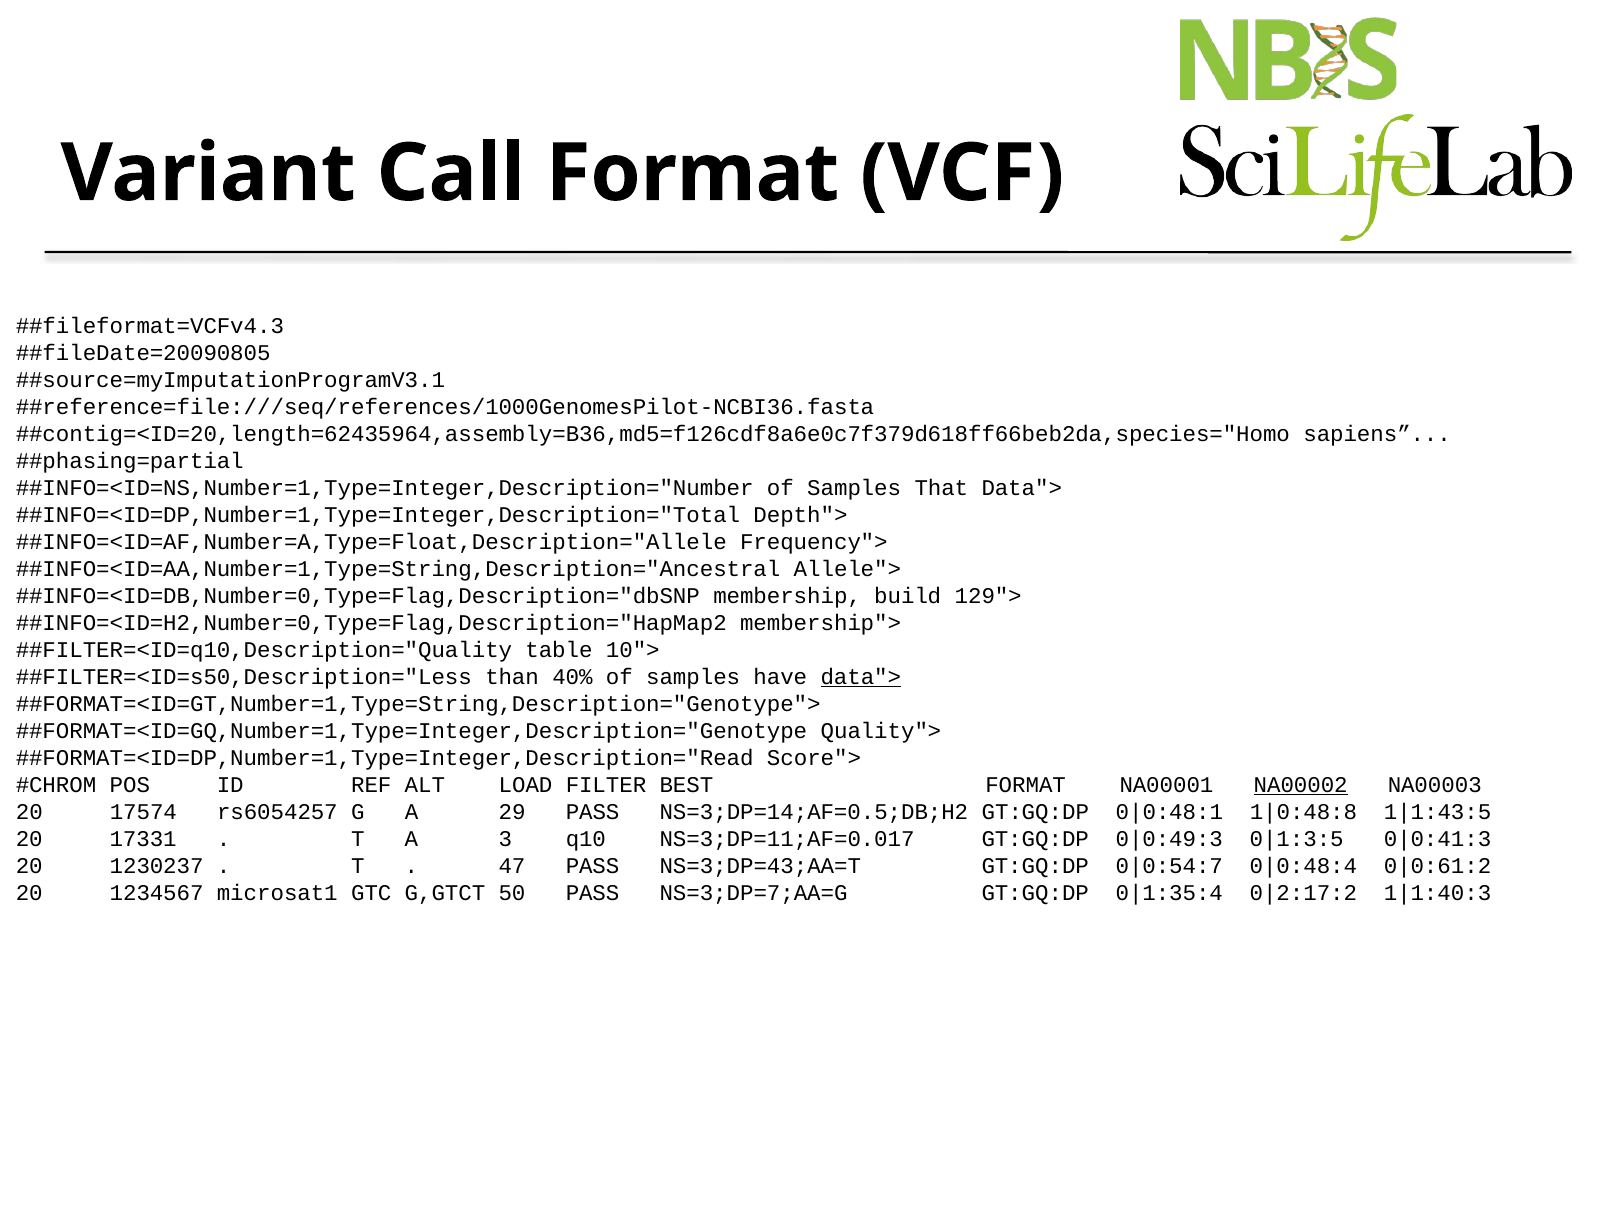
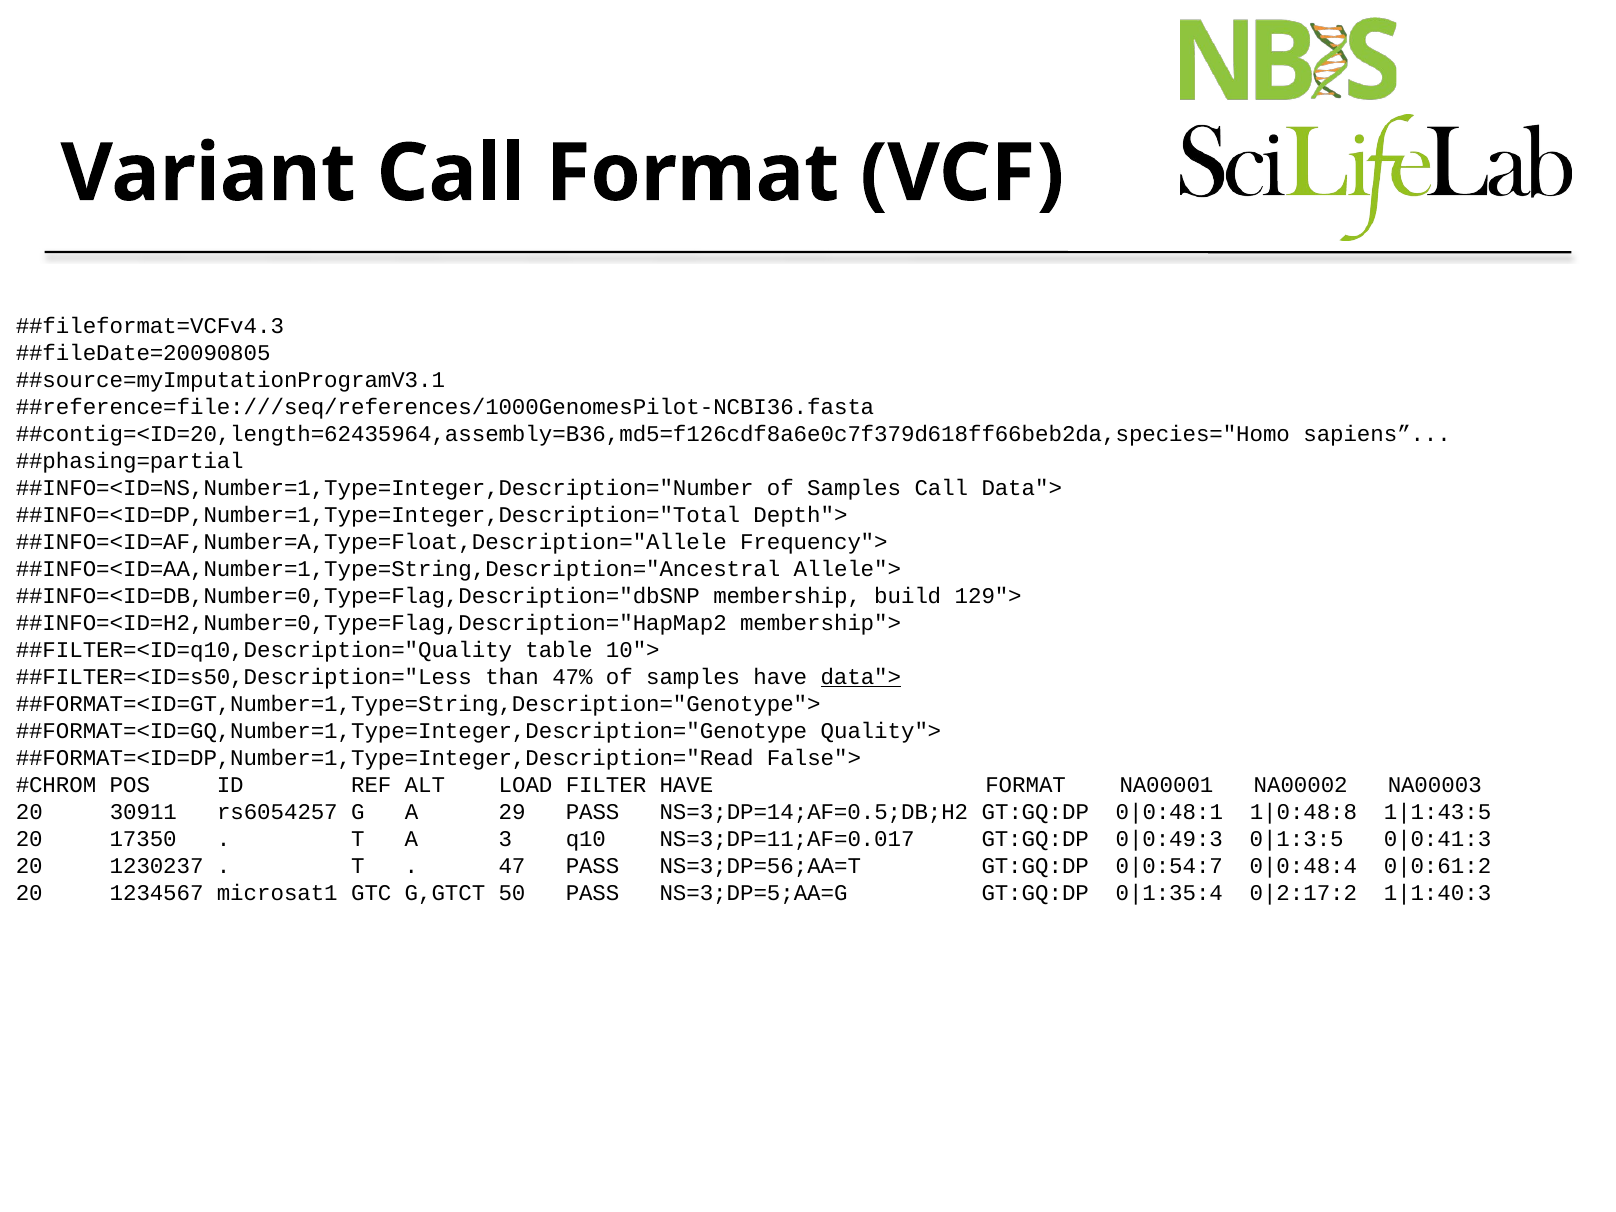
Samples That: That -> Call
40%: 40% -> 47%
Score">: Score"> -> False">
FILTER BEST: BEST -> HAVE
NA00002 underline: present -> none
17574: 17574 -> 30911
17331: 17331 -> 17350
NS=3;DP=43;AA=T: NS=3;DP=43;AA=T -> NS=3;DP=56;AA=T
NS=3;DP=7;AA=G: NS=3;DP=7;AA=G -> NS=3;DP=5;AA=G
